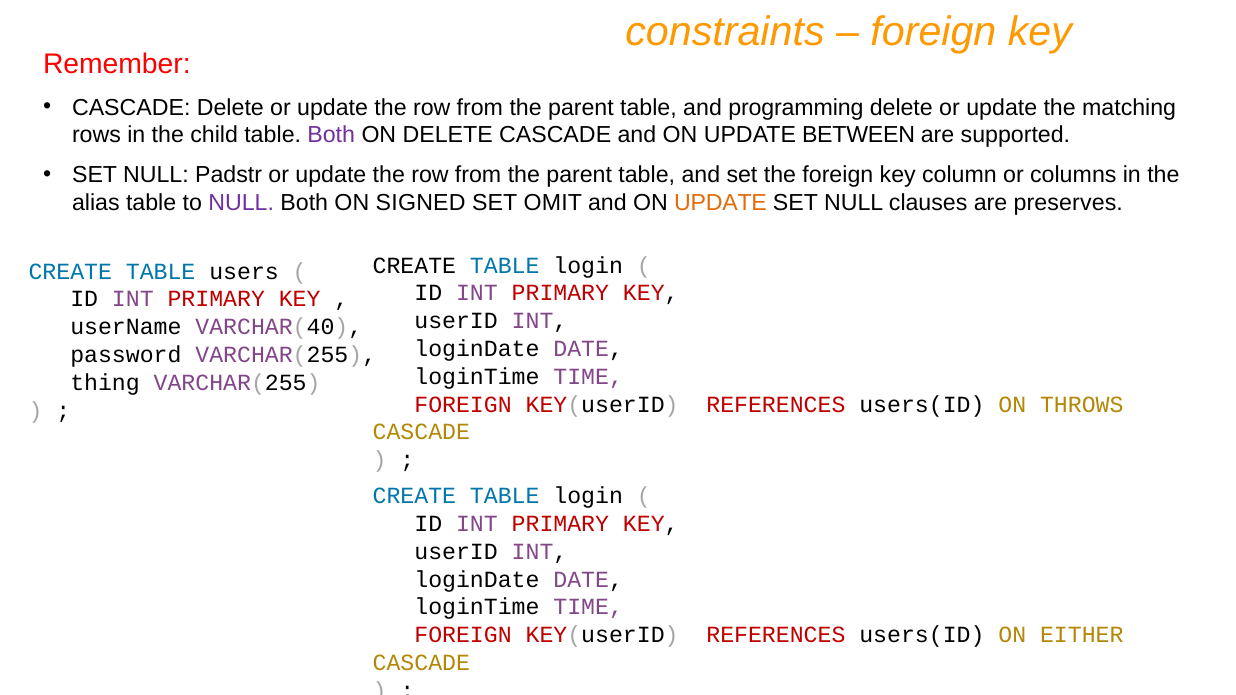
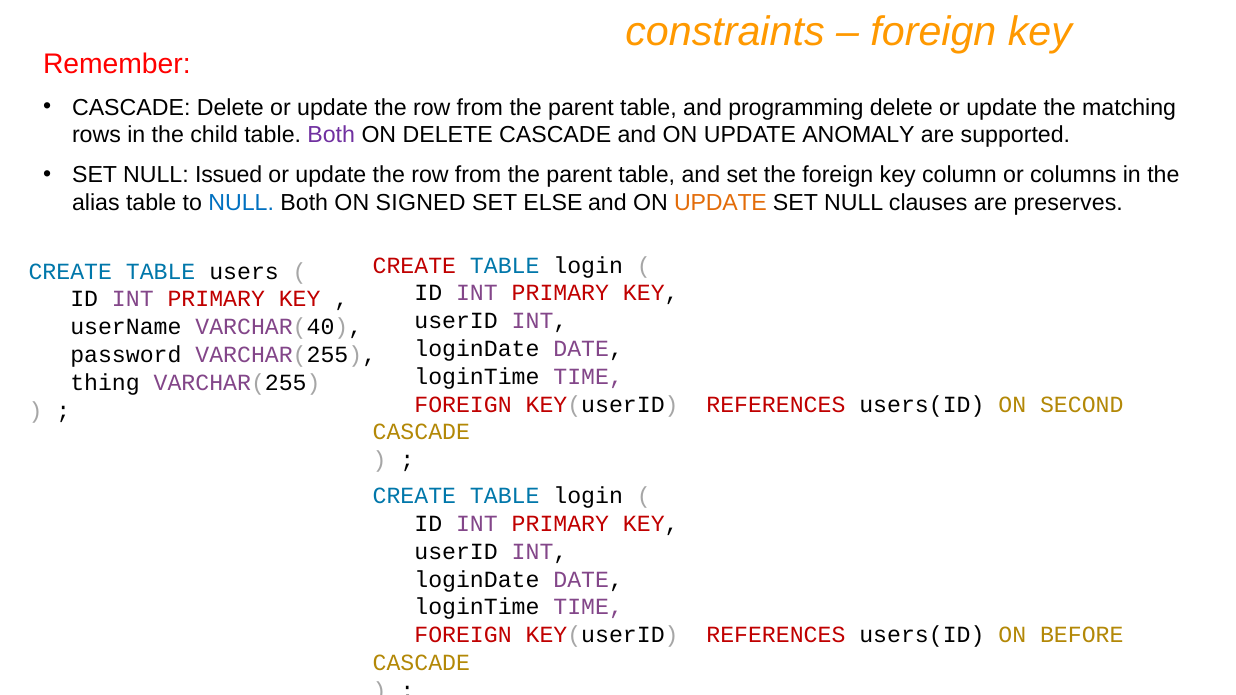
BETWEEN: BETWEEN -> ANOMALY
Padstr: Padstr -> Issued
NULL at (241, 203) colour: purple -> blue
OMIT: OMIT -> ELSE
CREATE at (414, 265) colour: black -> red
THROWS: THROWS -> SECOND
EITHER: EITHER -> BEFORE
